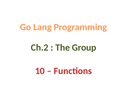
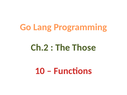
Group: Group -> Those
